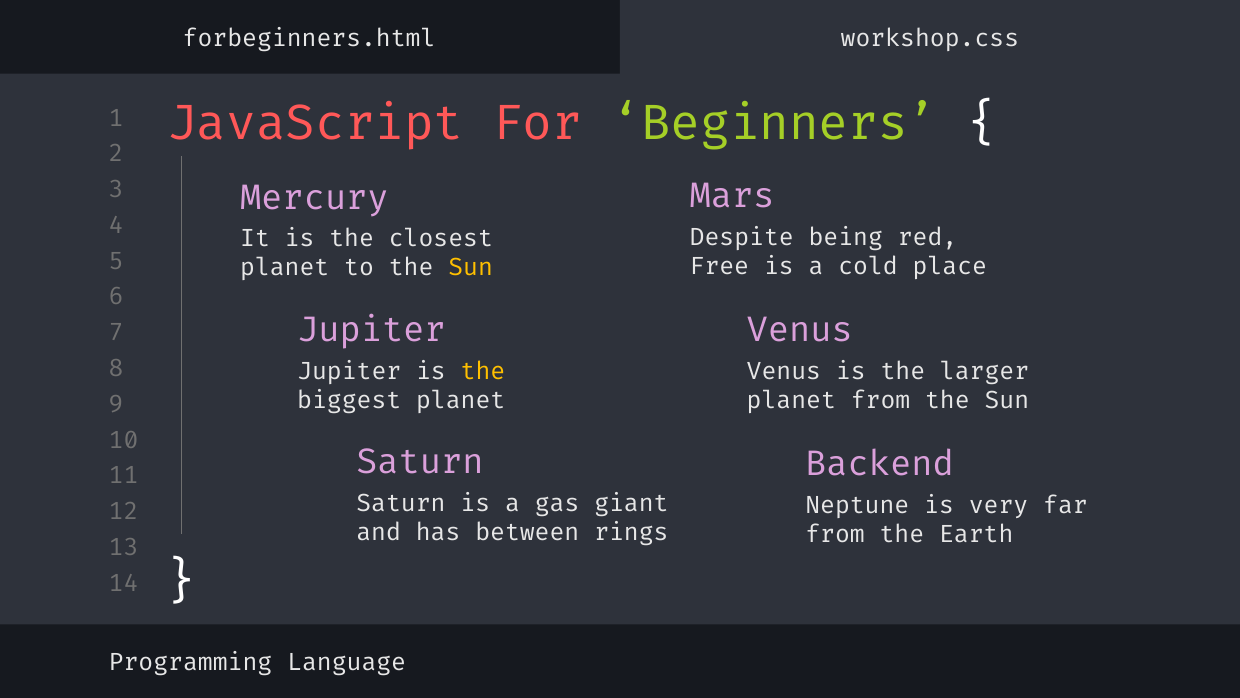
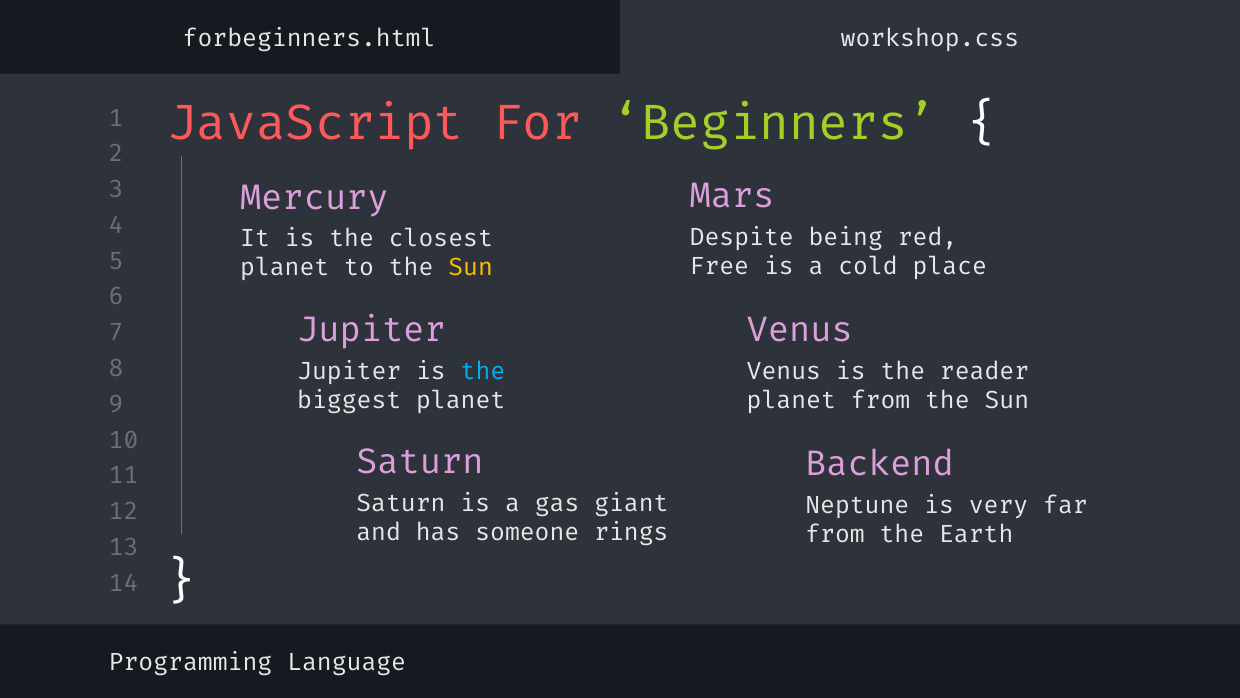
the at (483, 371) colour: yellow -> light blue
larger: larger -> reader
between: between -> someone
